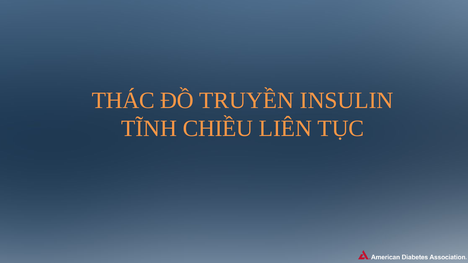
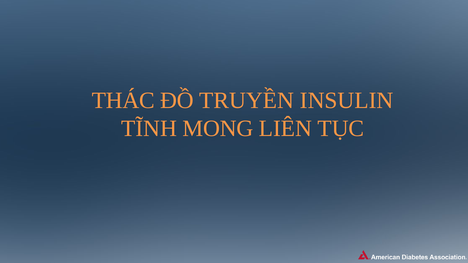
CHIỀU: CHIỀU -> MONG
